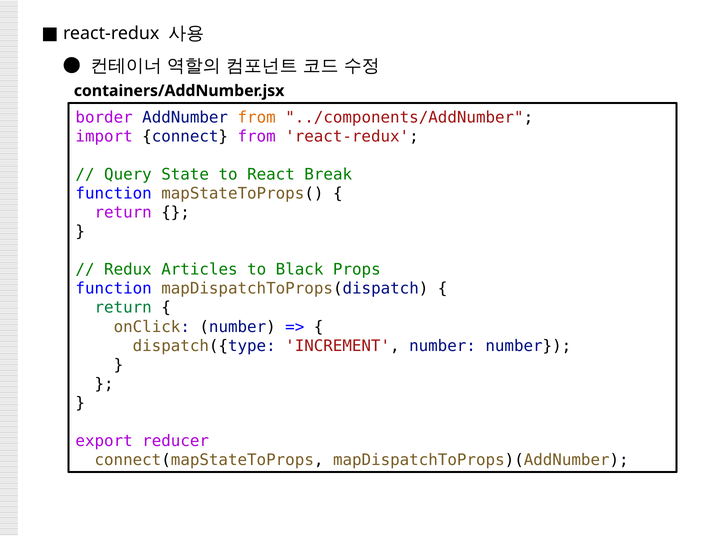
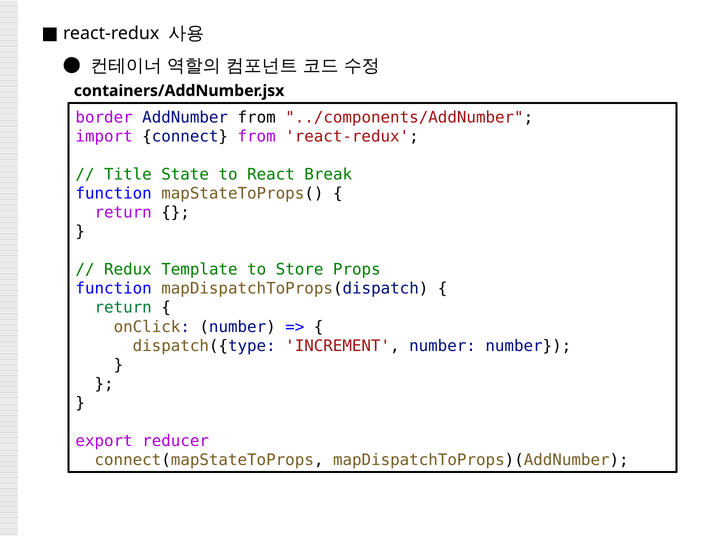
from at (257, 117) colour: orange -> black
Query: Query -> Title
Articles: Articles -> Template
Black: Black -> Store
